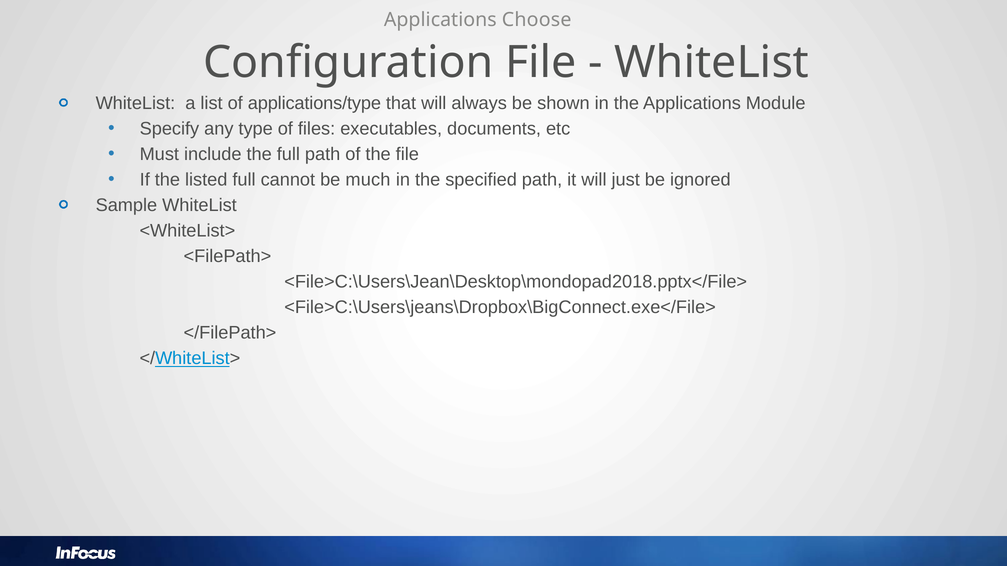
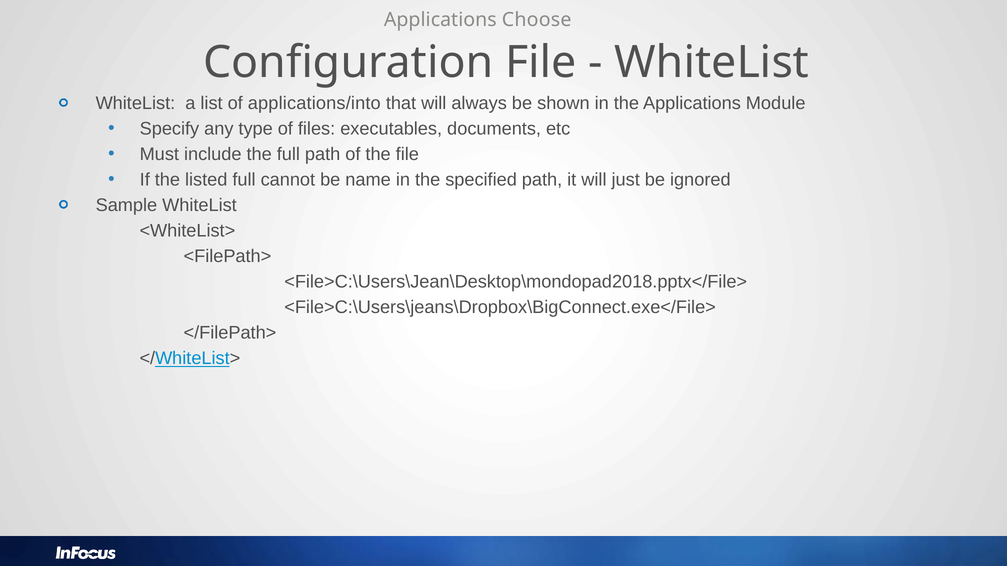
applications/type: applications/type -> applications/into
much: much -> name
